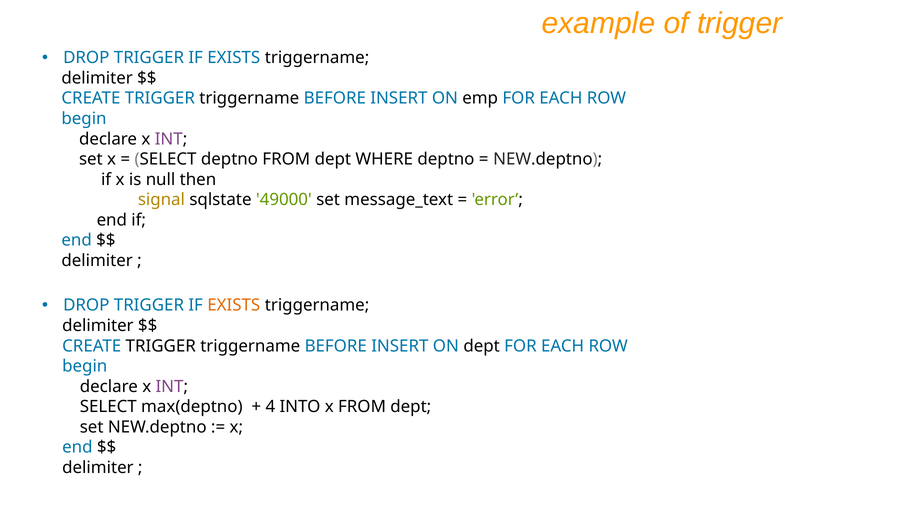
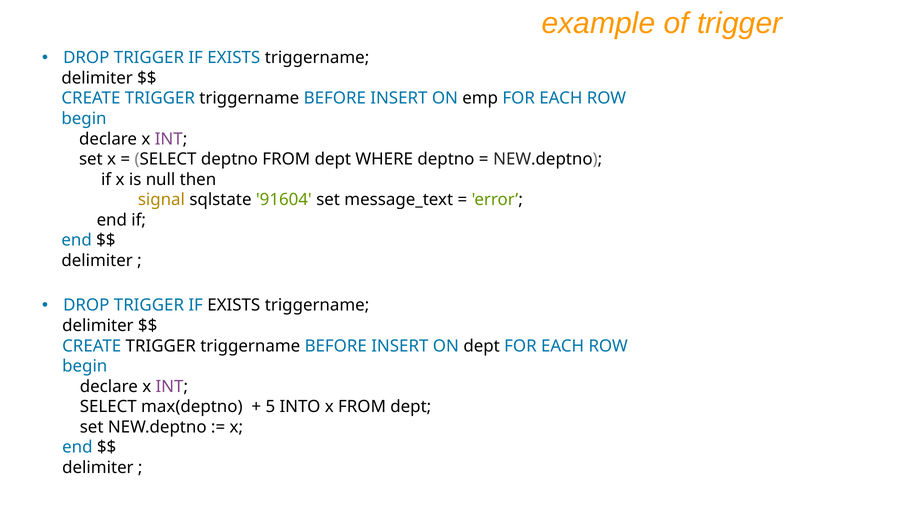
49000: 49000 -> 91604
EXISTS at (234, 306) colour: orange -> black
4: 4 -> 5
